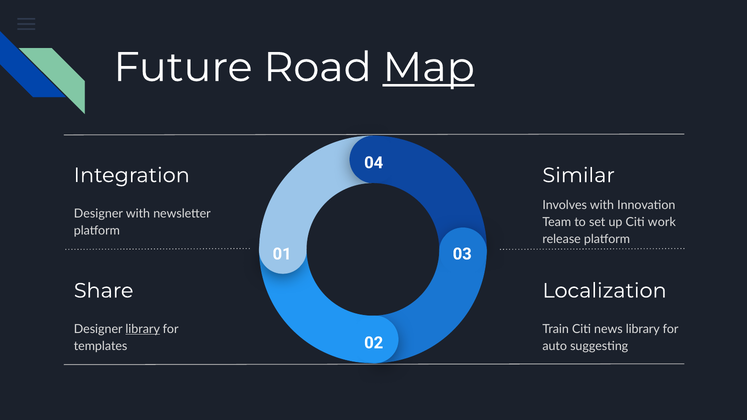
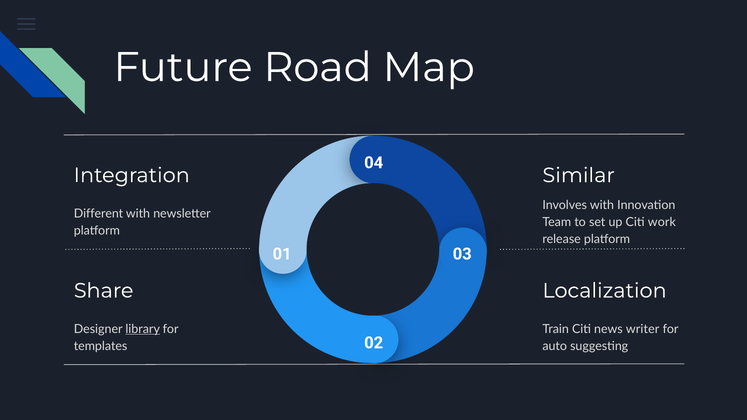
Map underline: present -> none
Designer at (98, 214): Designer -> Different
news library: library -> writer
